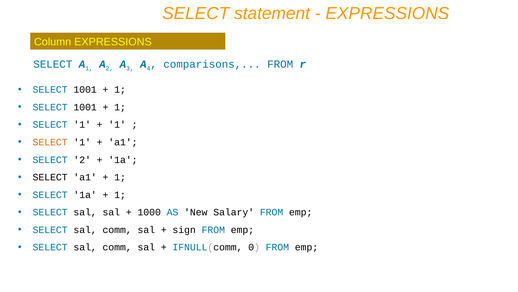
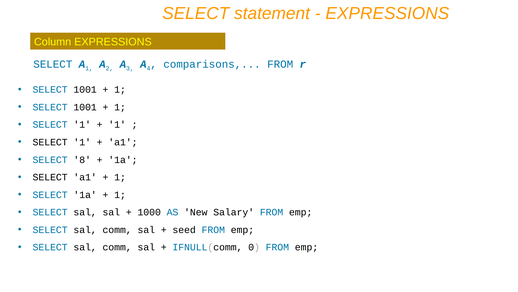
SELECT at (50, 142) colour: orange -> black
SELECT 2: 2 -> 8
sign: sign -> seed
